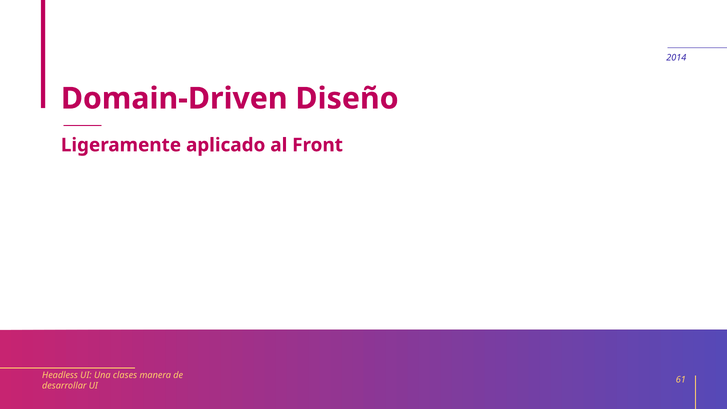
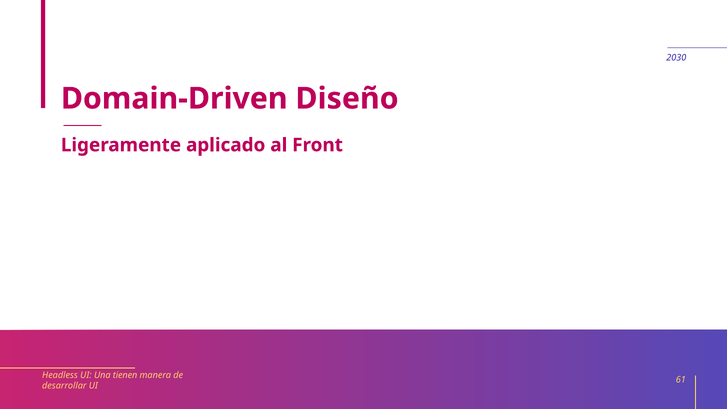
2014: 2014 -> 2030
clases: clases -> tienen
